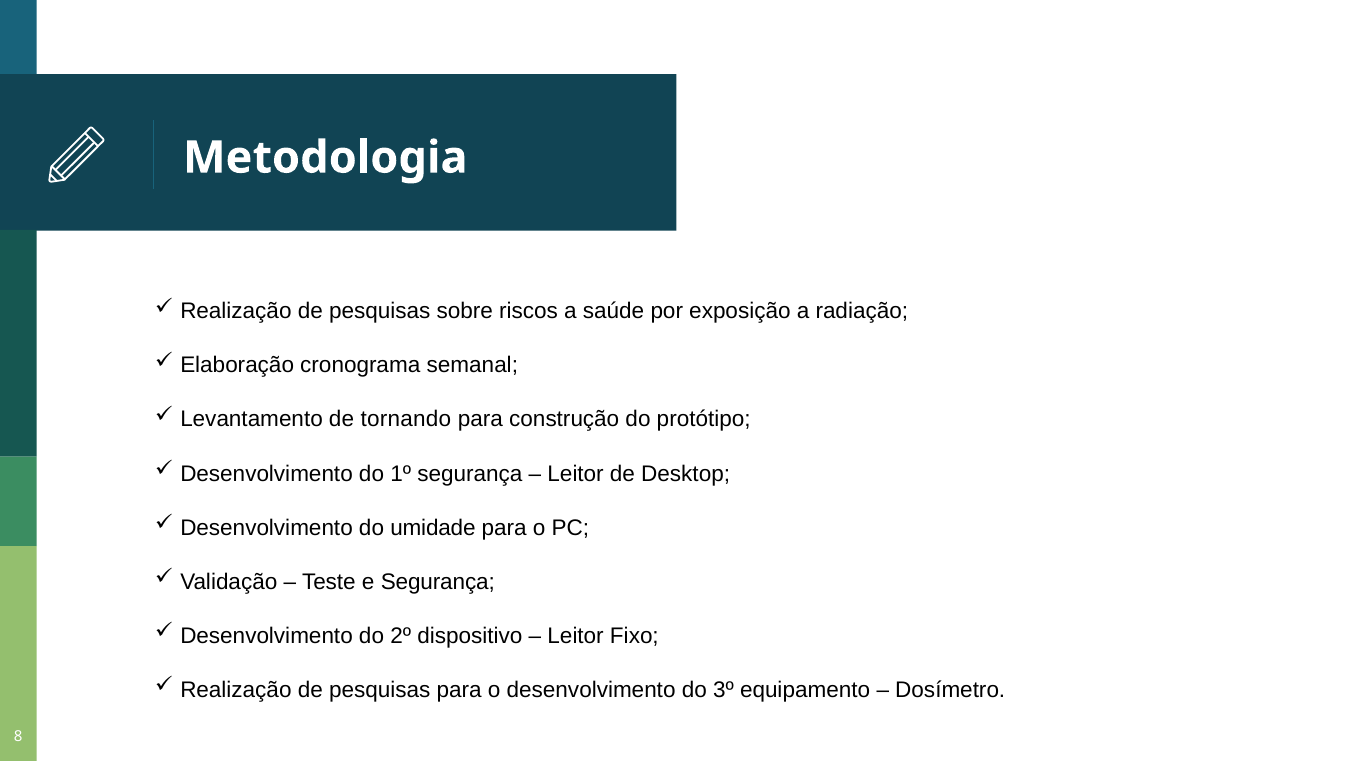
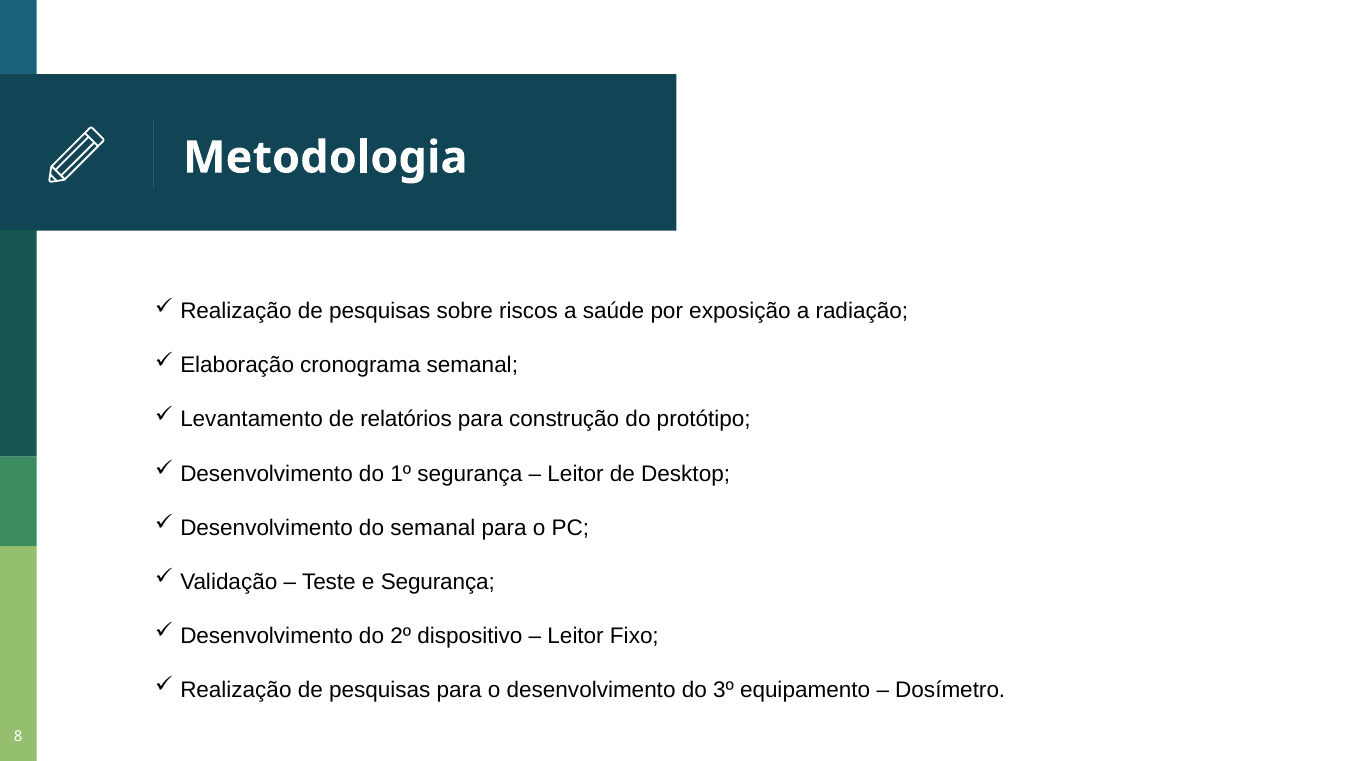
tornando: tornando -> relatórios
do umidade: umidade -> semanal
